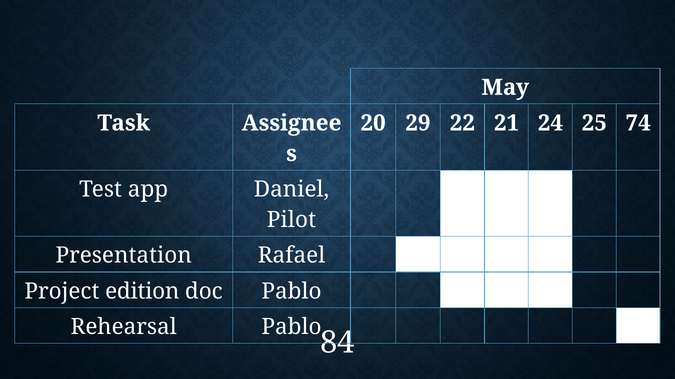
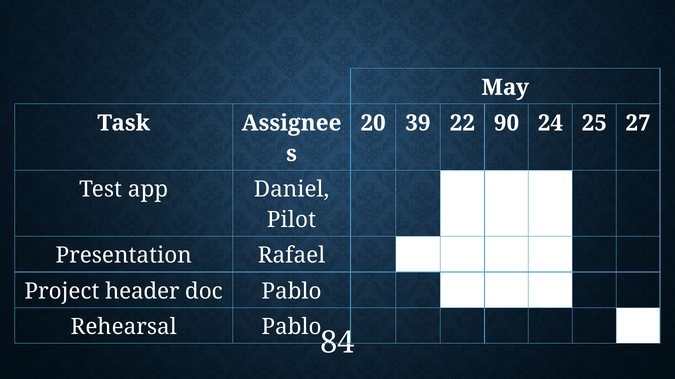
29: 29 -> 39
21: 21 -> 90
74: 74 -> 27
edition: edition -> header
